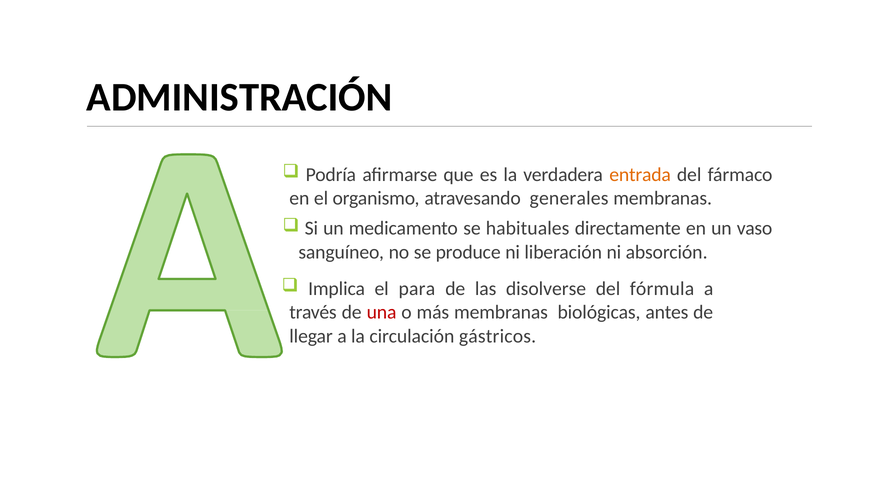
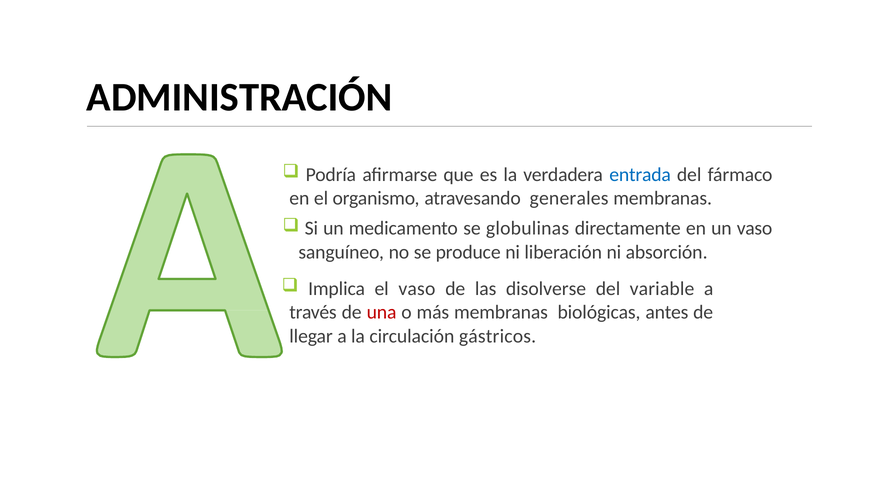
entrada colour: orange -> blue
habituales: habituales -> globulinas
el para: para -> vaso
fórmula: fórmula -> variable
